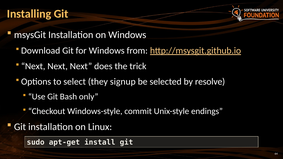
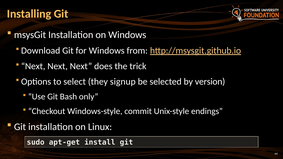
resolve: resolve -> version
